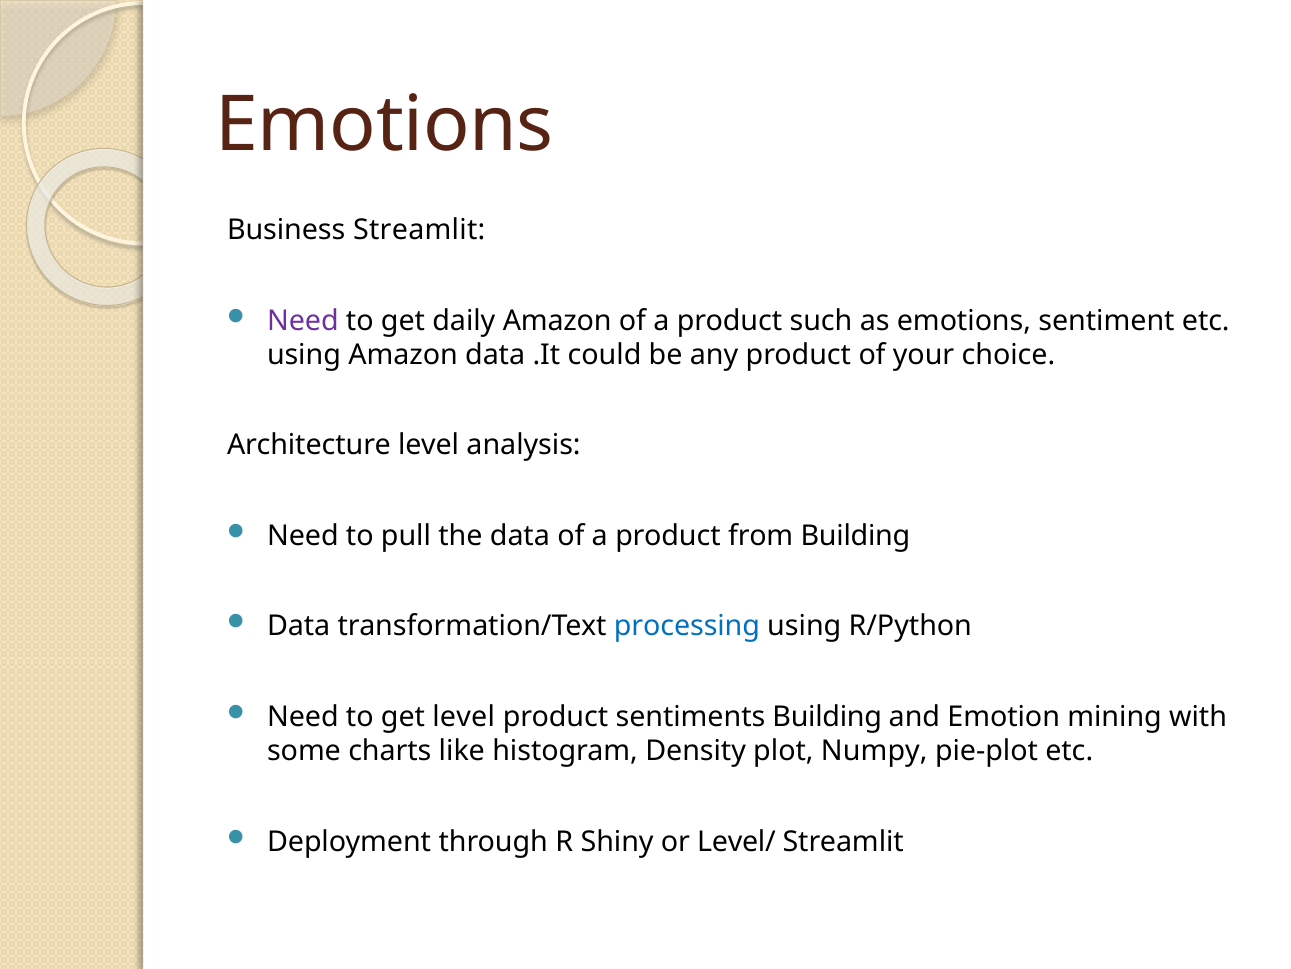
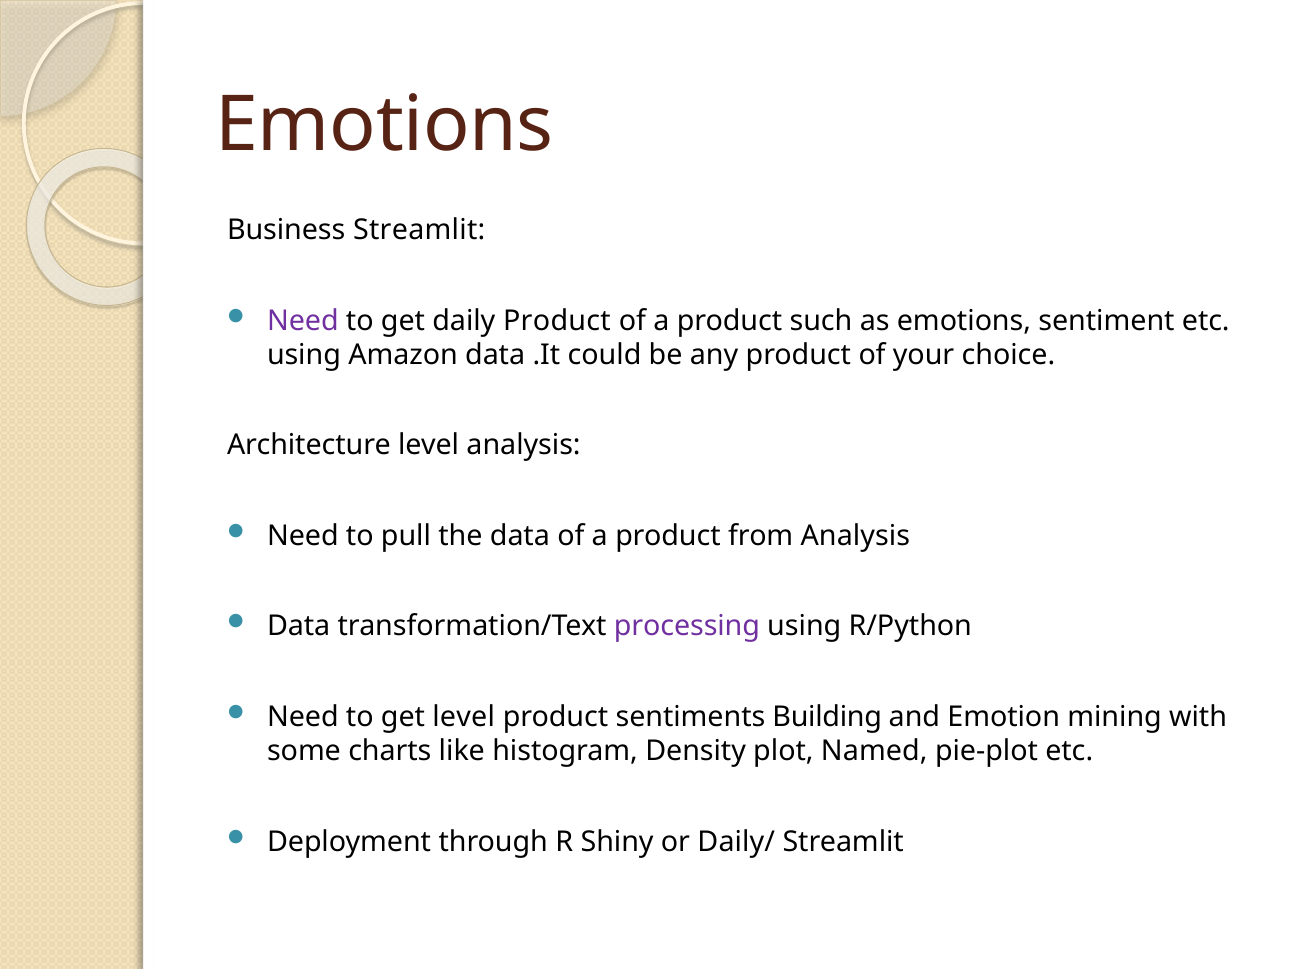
daily Amazon: Amazon -> Product
from Building: Building -> Analysis
processing colour: blue -> purple
Numpy: Numpy -> Named
Level/: Level/ -> Daily/
